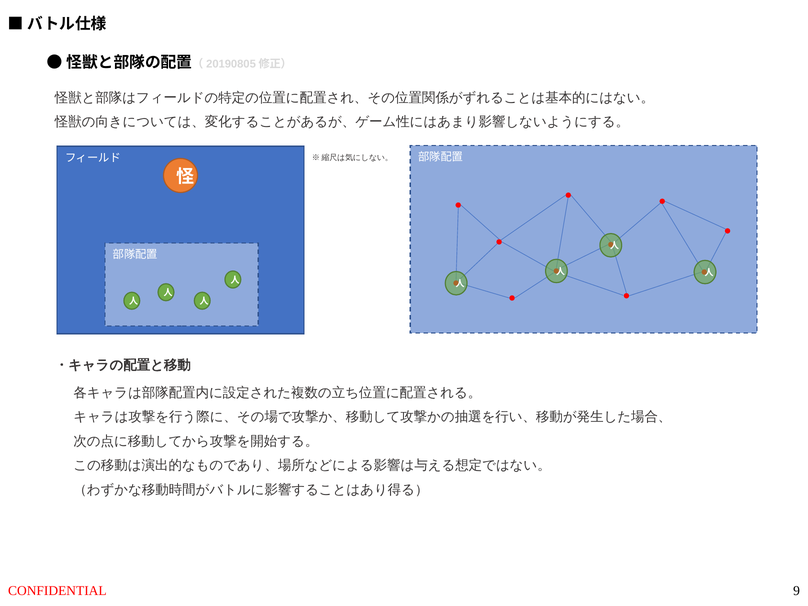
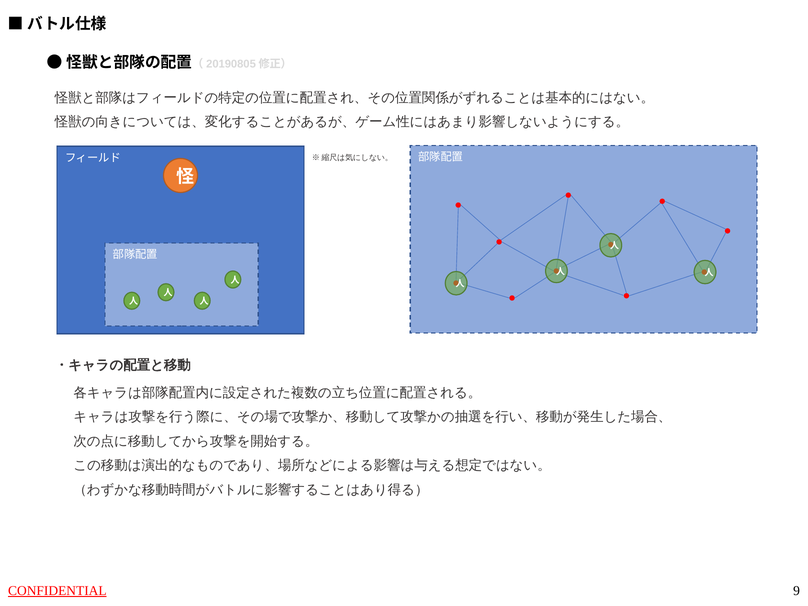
CONFIDENTIAL underline: none -> present
